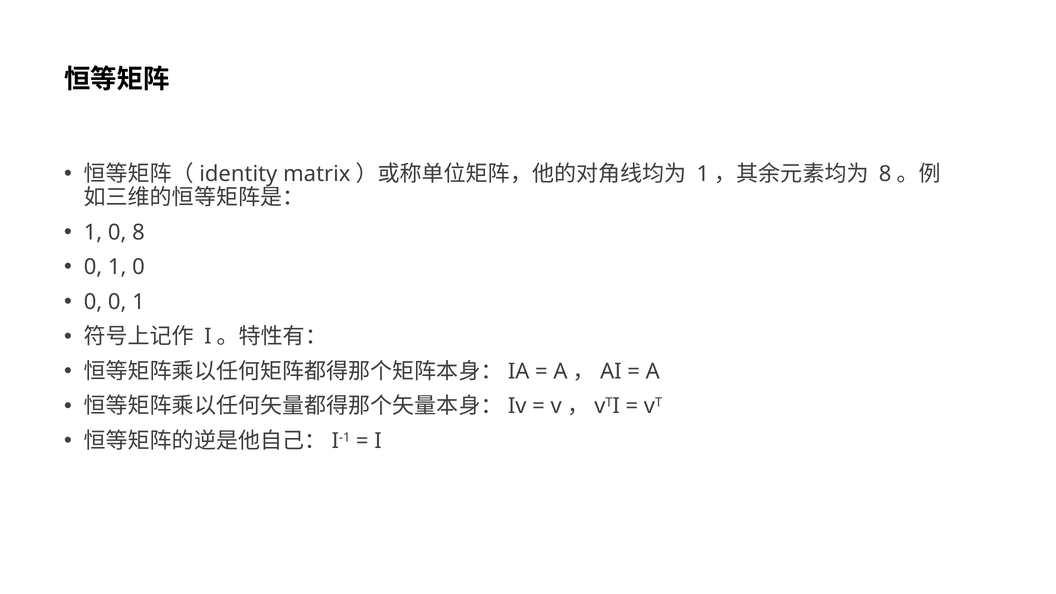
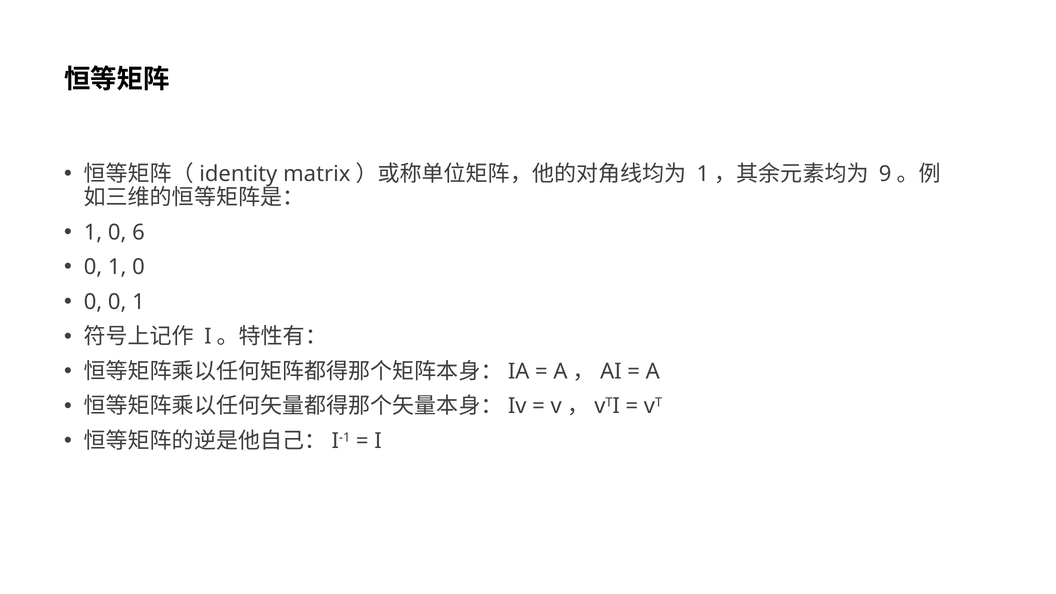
8 at (885, 174): 8 -> 9
0 8: 8 -> 6
